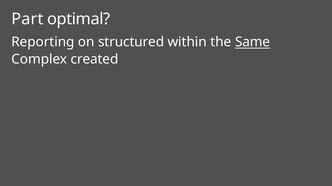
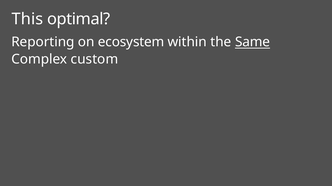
Part: Part -> This
structured: structured -> ecosystem
created: created -> custom
